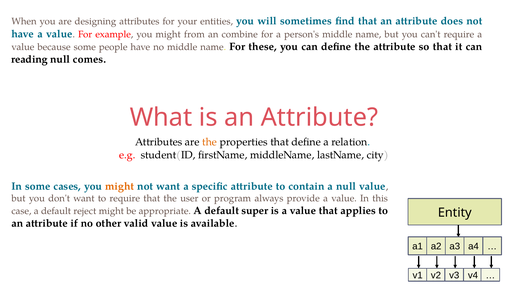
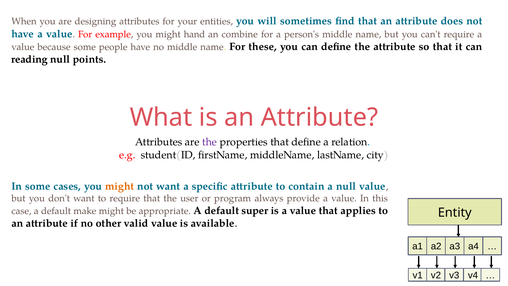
from: from -> hand
comes: comes -> points
the at (210, 142) colour: orange -> purple
reject: reject -> make
